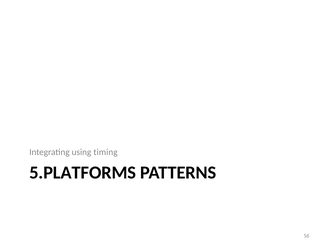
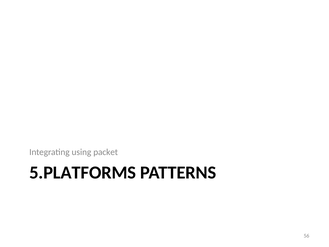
timing: timing -> packet
